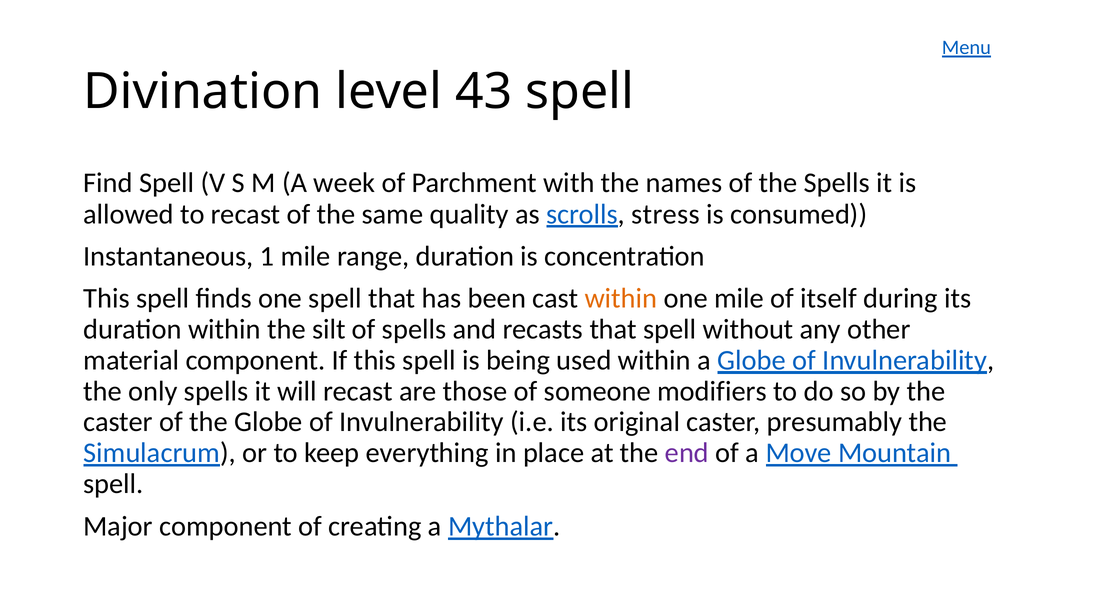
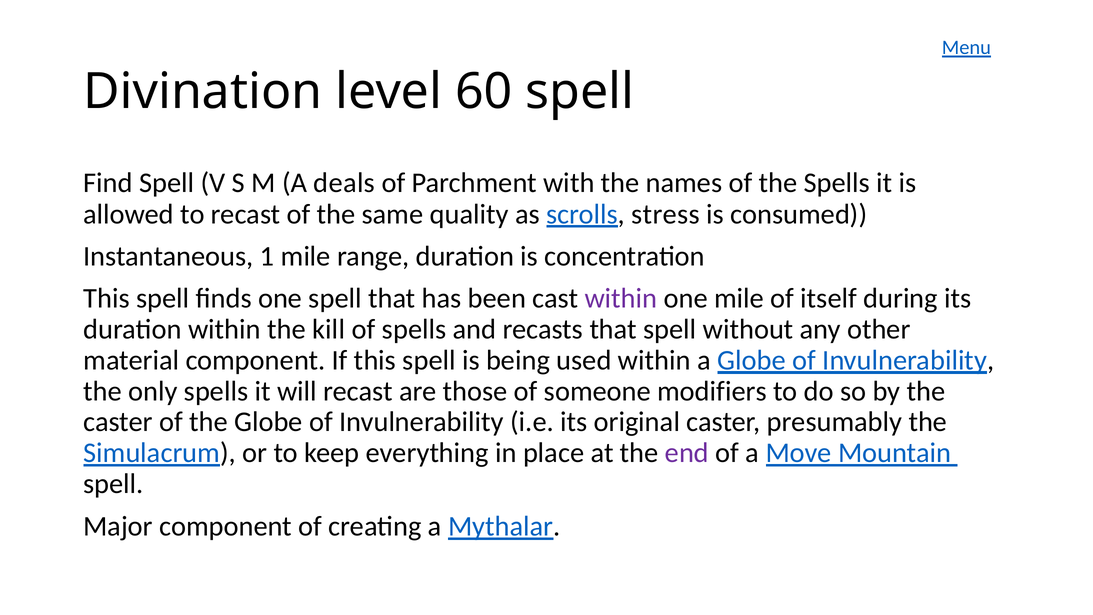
43: 43 -> 60
week: week -> deals
within at (621, 298) colour: orange -> purple
silt: silt -> kill
